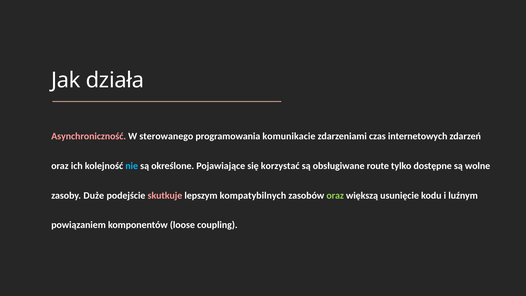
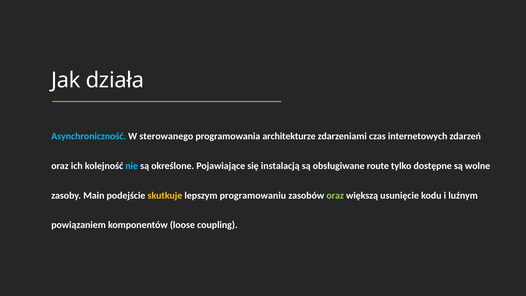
Asynchroniczność colour: pink -> light blue
komunikacie: komunikacie -> architekturze
korzystać: korzystać -> instalacją
Duże: Duże -> Main
skutkuje colour: pink -> yellow
kompatybilnych: kompatybilnych -> programowaniu
